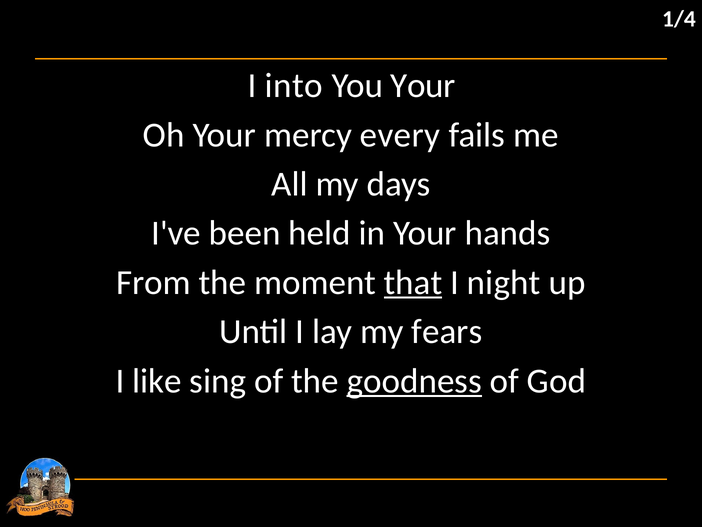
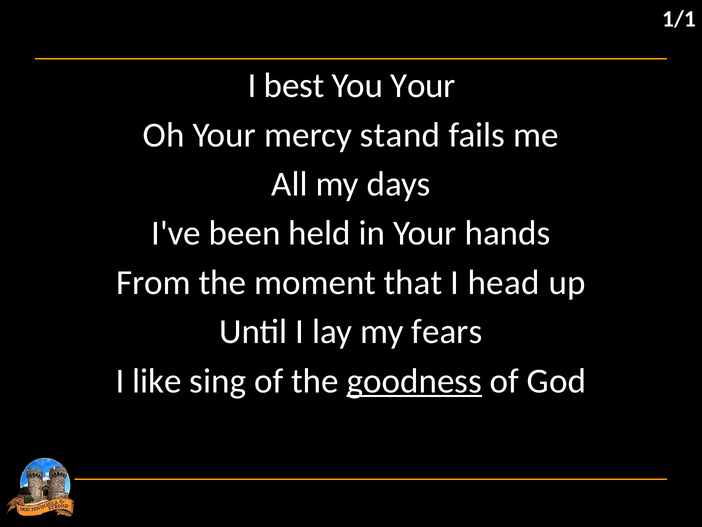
1/4: 1/4 -> 1/1
into: into -> best
every: every -> stand
that underline: present -> none
night: night -> head
